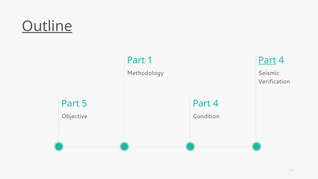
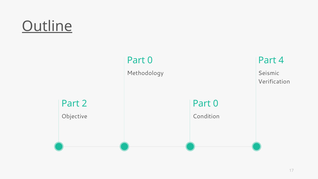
1 at (150, 60): 1 -> 0
Part at (267, 60) underline: present -> none
5: 5 -> 2
4 at (216, 103): 4 -> 0
